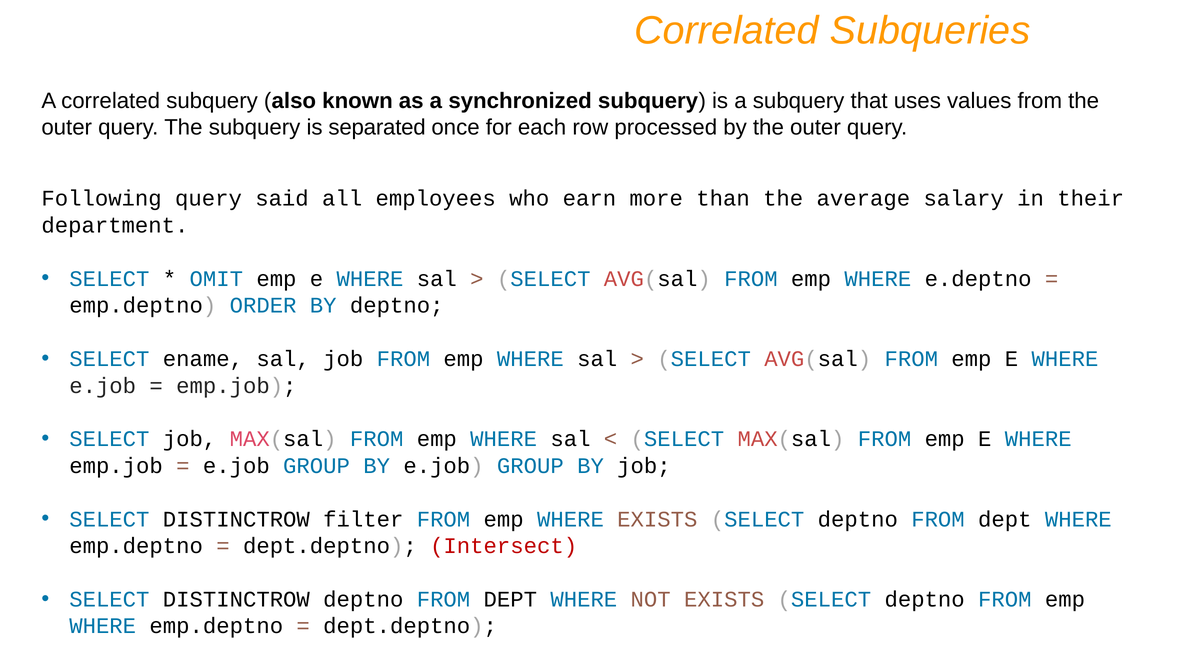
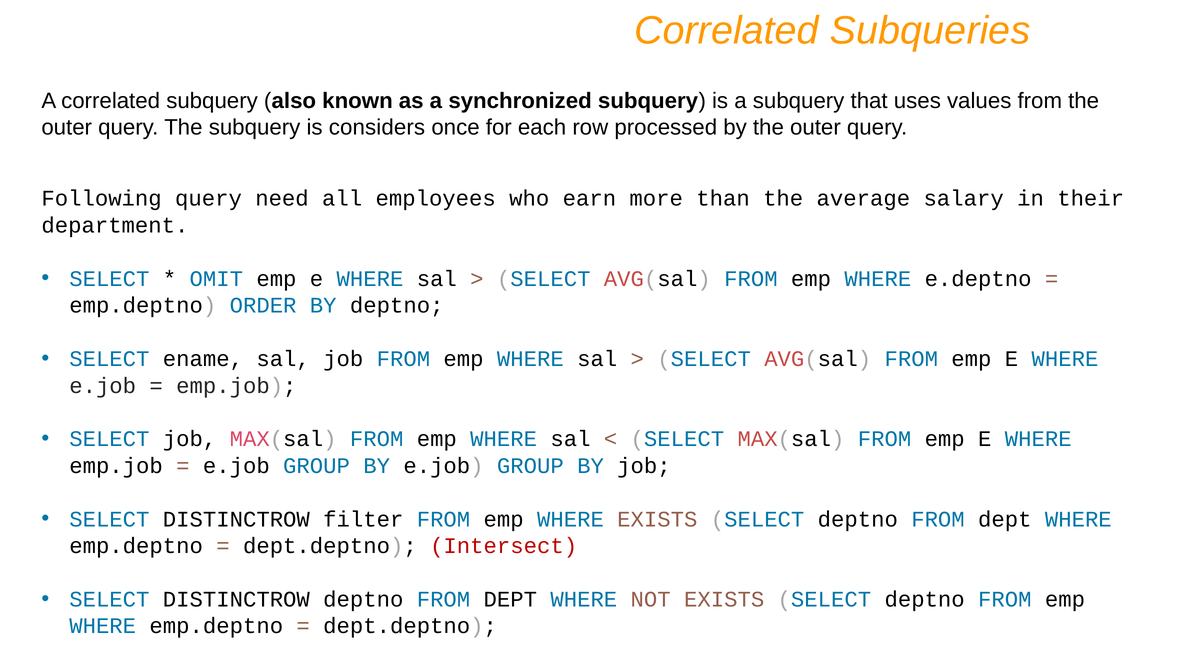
separated: separated -> considers
said: said -> need
